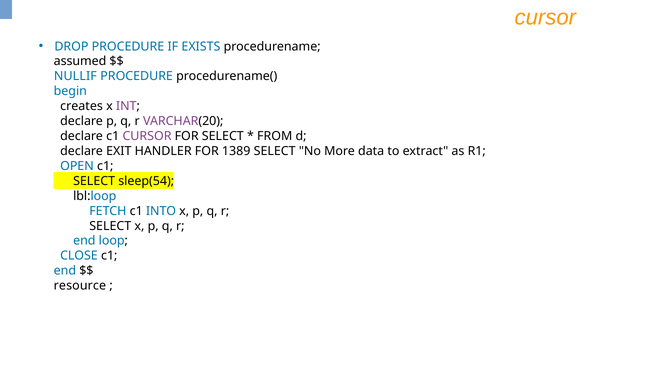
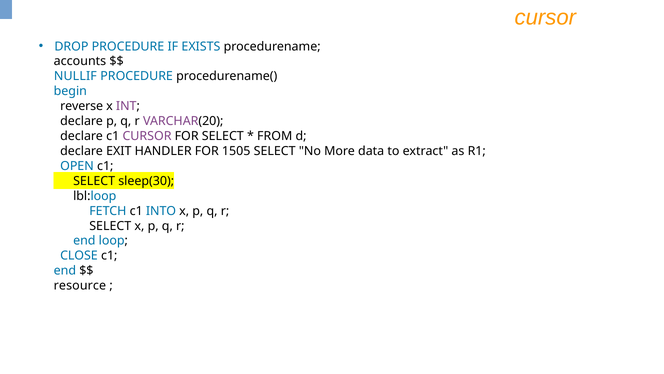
assumed: assumed -> accounts
creates: creates -> reverse
1389: 1389 -> 1505
sleep(54: sleep(54 -> sleep(30
